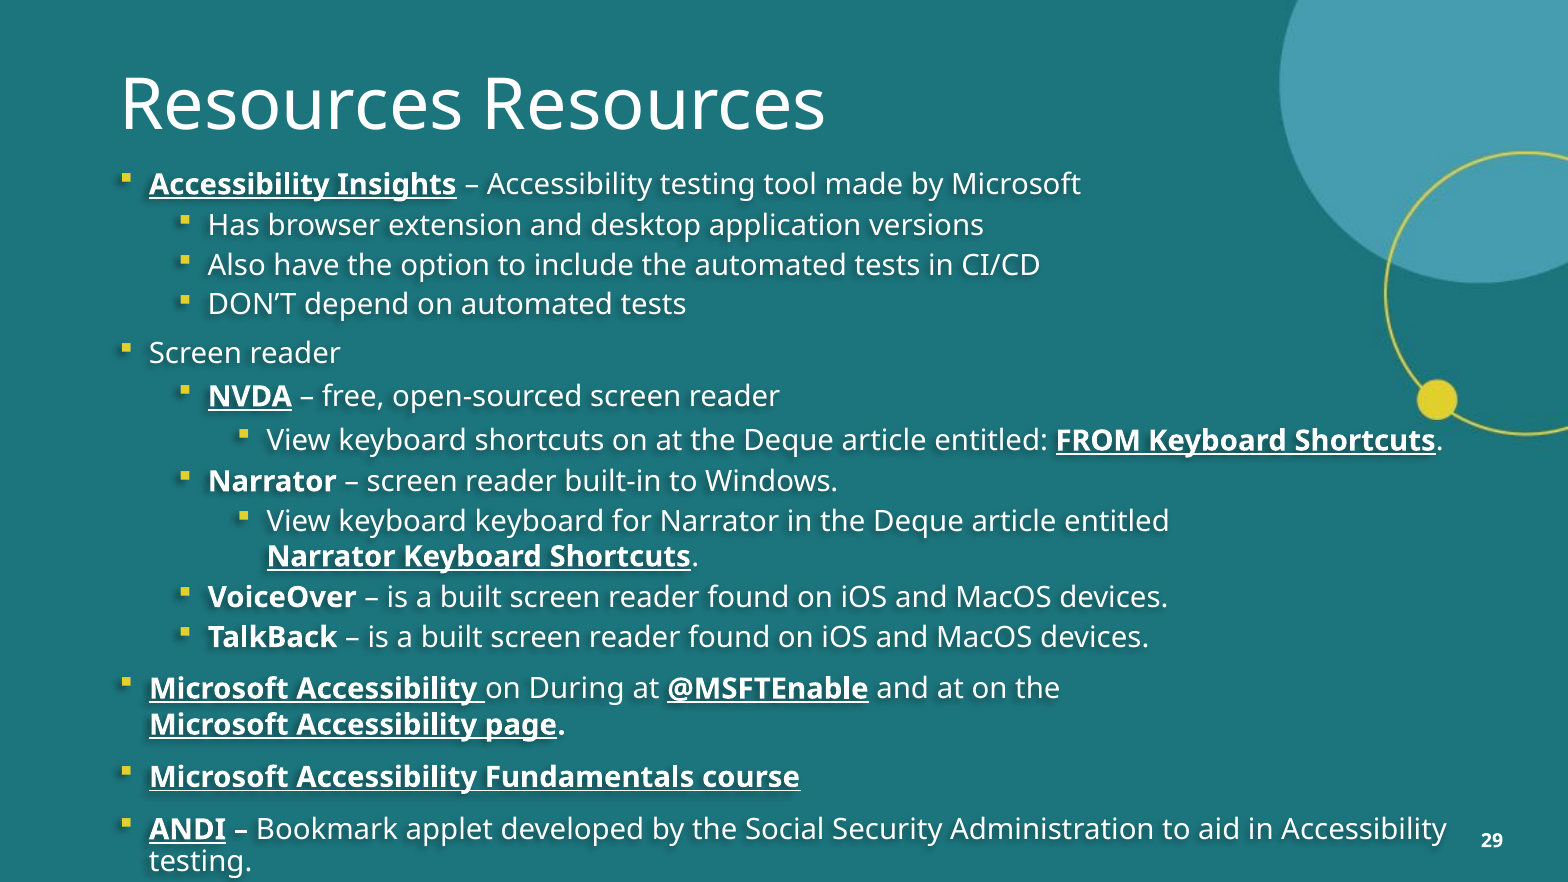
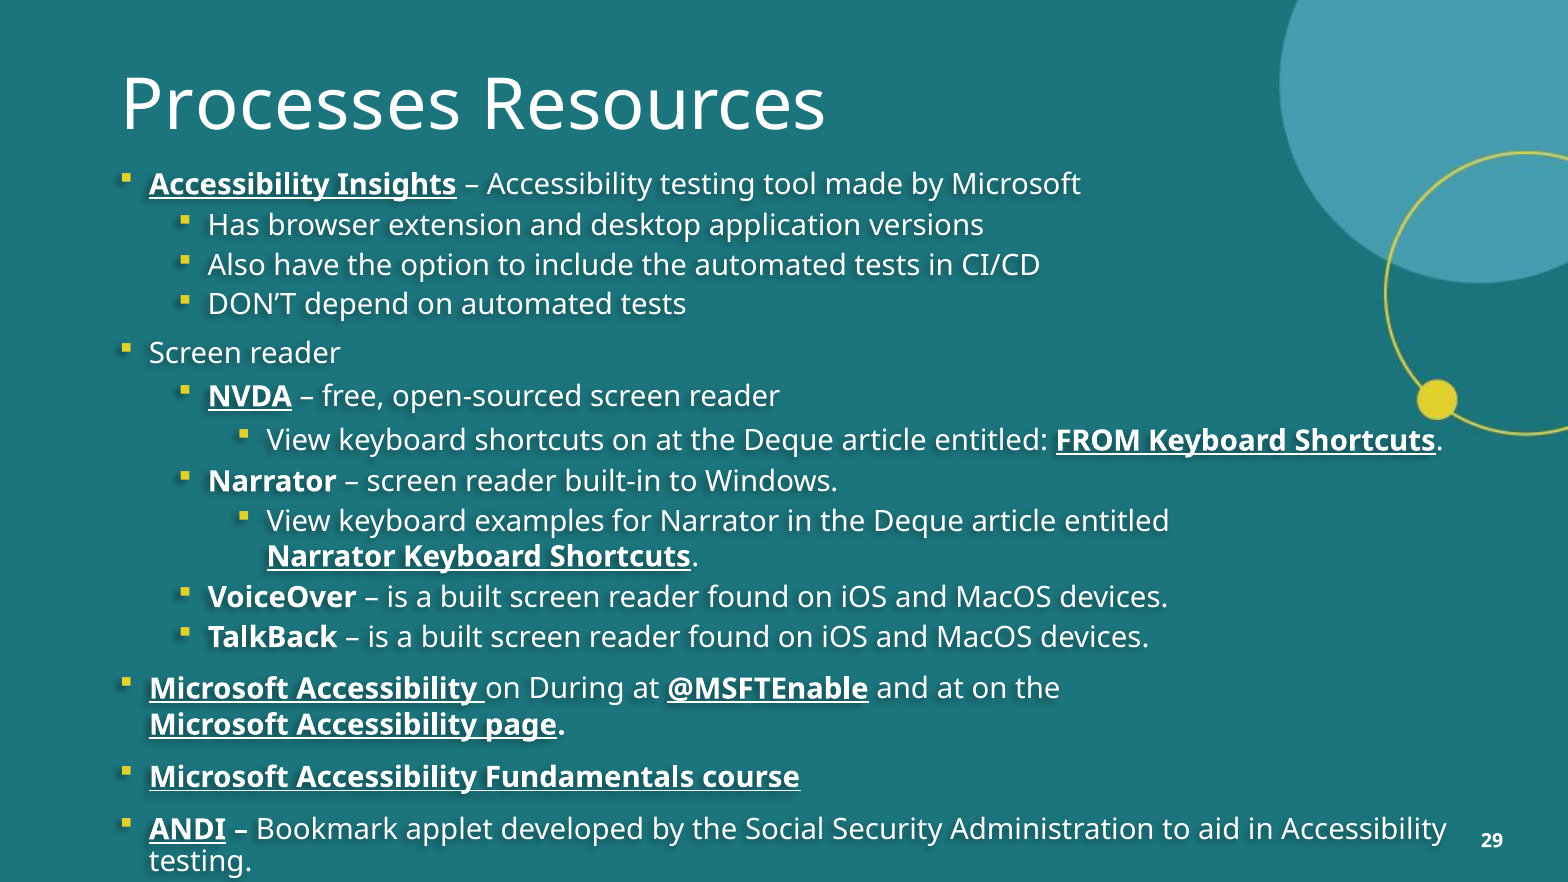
Resources at (292, 105): Resources -> Processes
keyboard keyboard: keyboard -> examples
